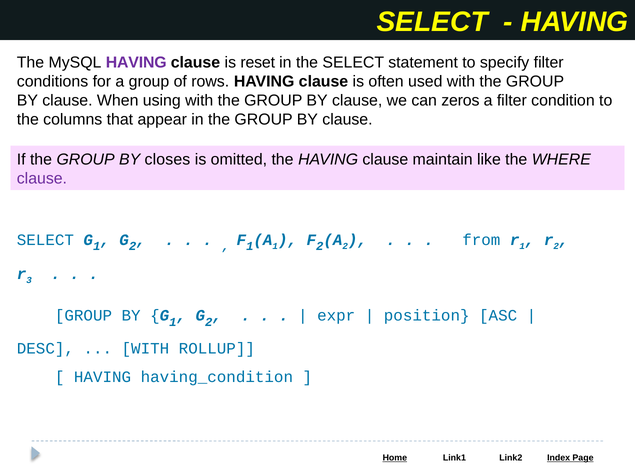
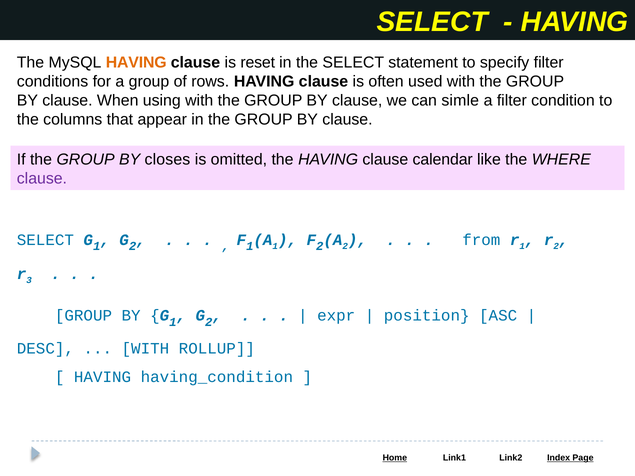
HAVING at (136, 63) colour: purple -> orange
zeros: zeros -> simle
maintain: maintain -> calendar
